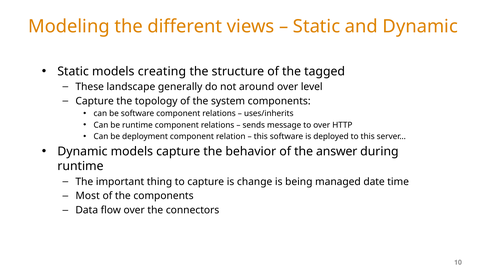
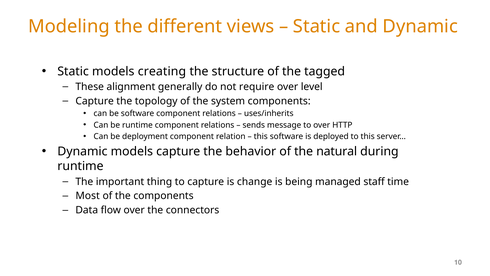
landscape: landscape -> alignment
around: around -> require
answer: answer -> natural
date: date -> staff
